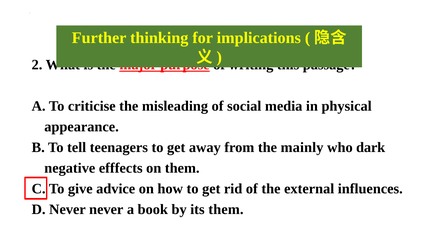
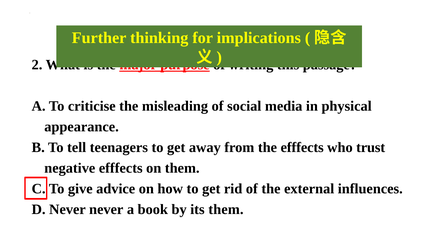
the mainly: mainly -> efffects
dark: dark -> trust
